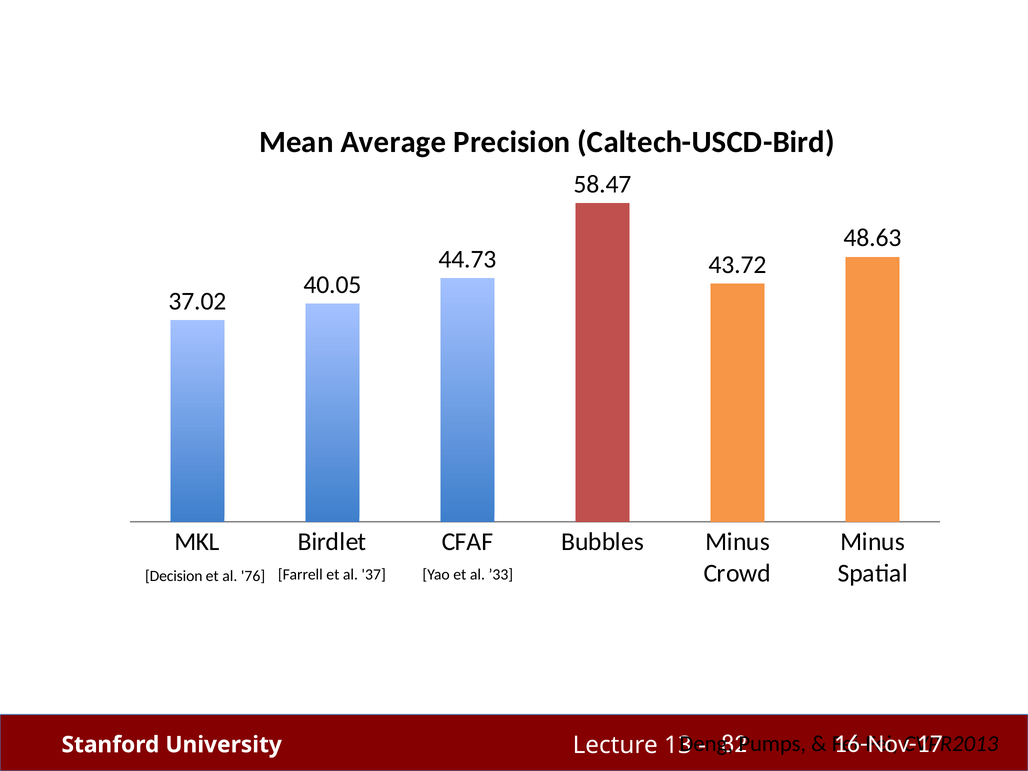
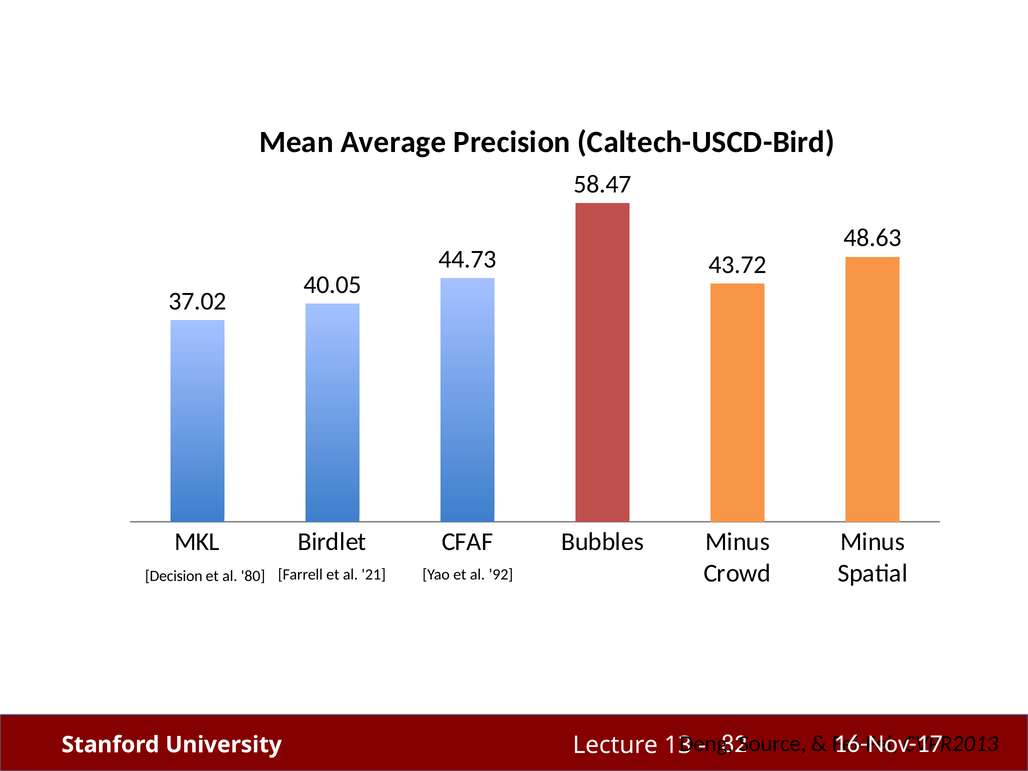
76: 76 -> 80
37: 37 -> 21
’33: ’33 -> ’92
Pumps: Pumps -> Source
